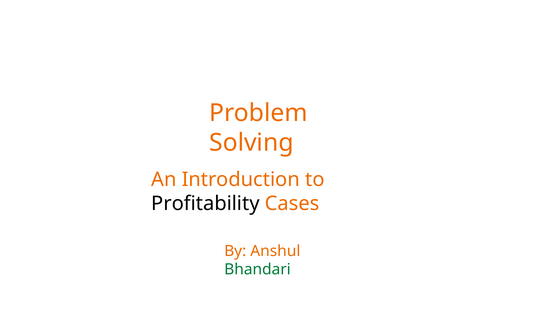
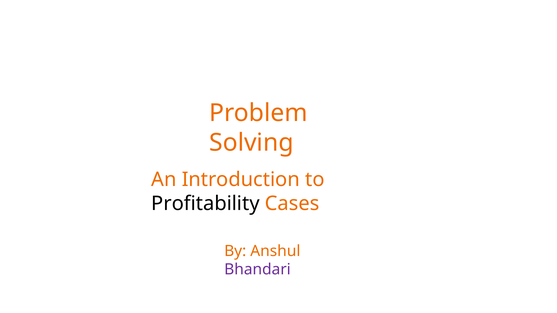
Bhandari colour: green -> purple
